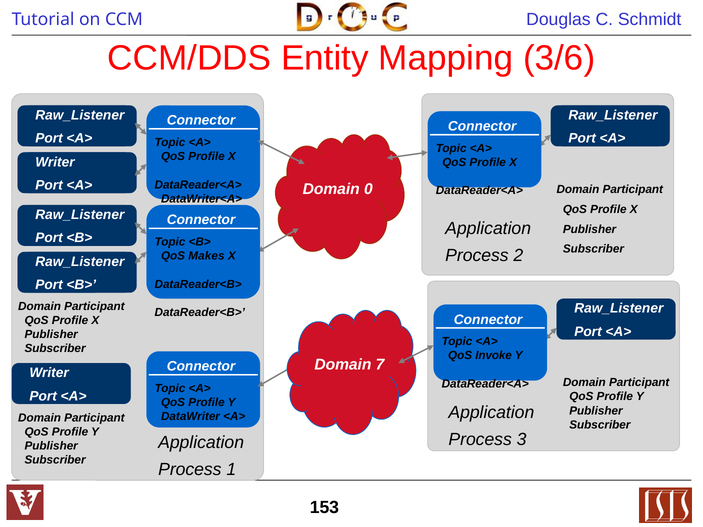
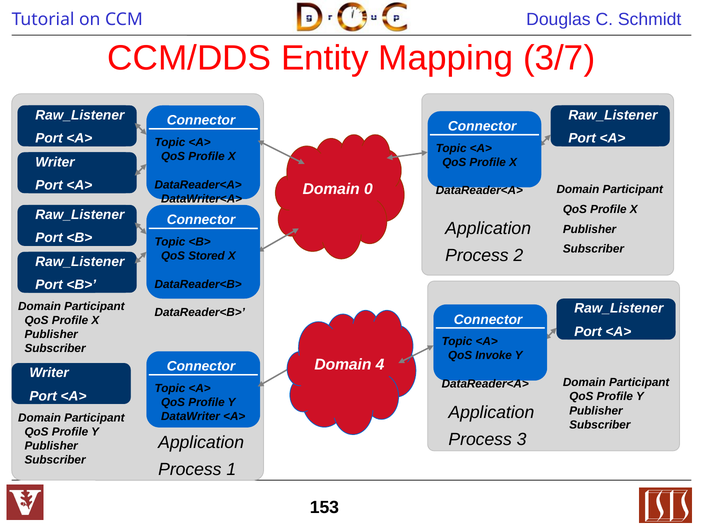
3/6: 3/6 -> 3/7
Makes: Makes -> Stored
7: 7 -> 4
